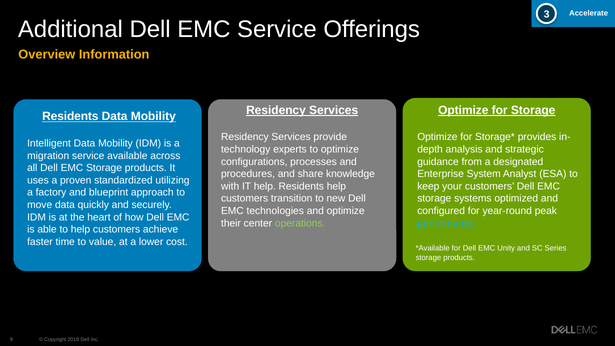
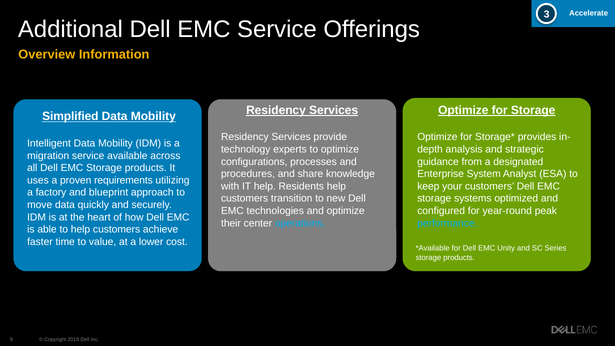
Residents at (70, 116): Residents -> Simplified
standardized: standardized -> requirements
operations colour: light green -> light blue
